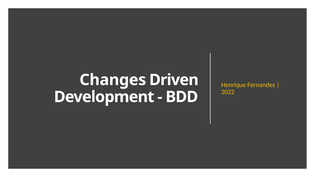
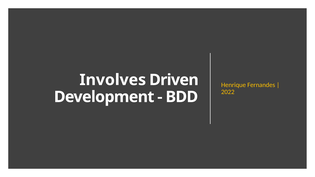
Changes: Changes -> Involves
